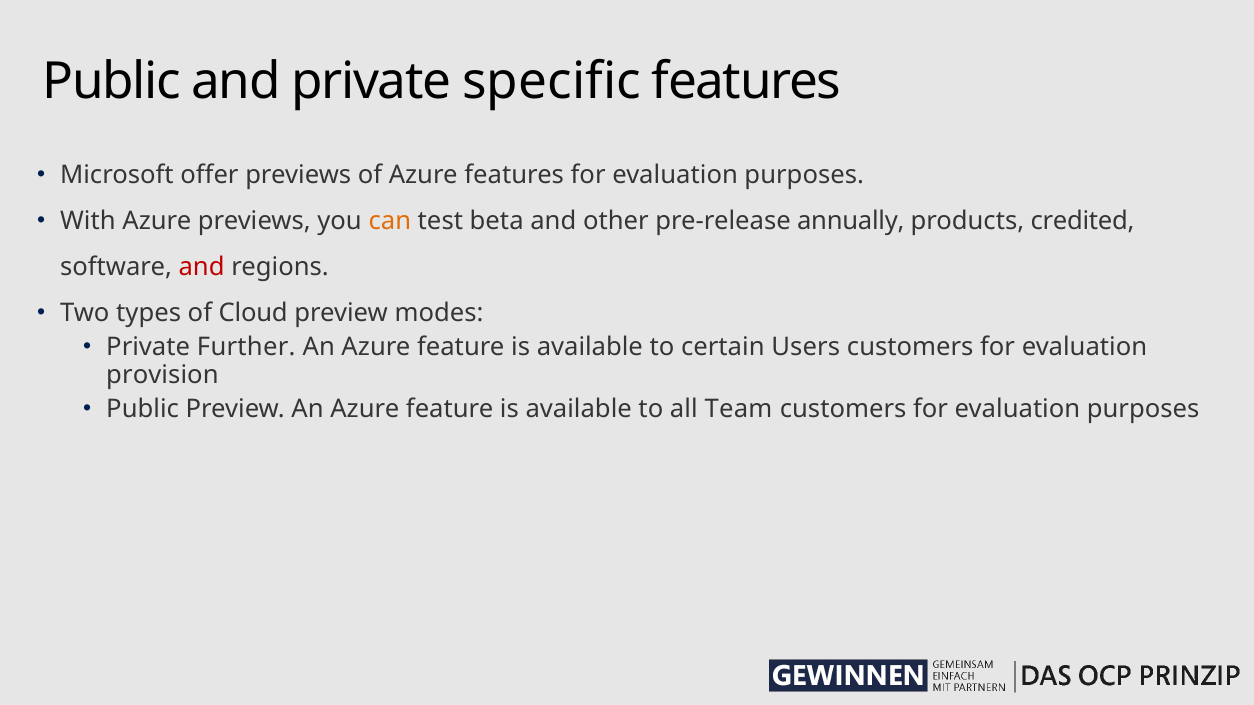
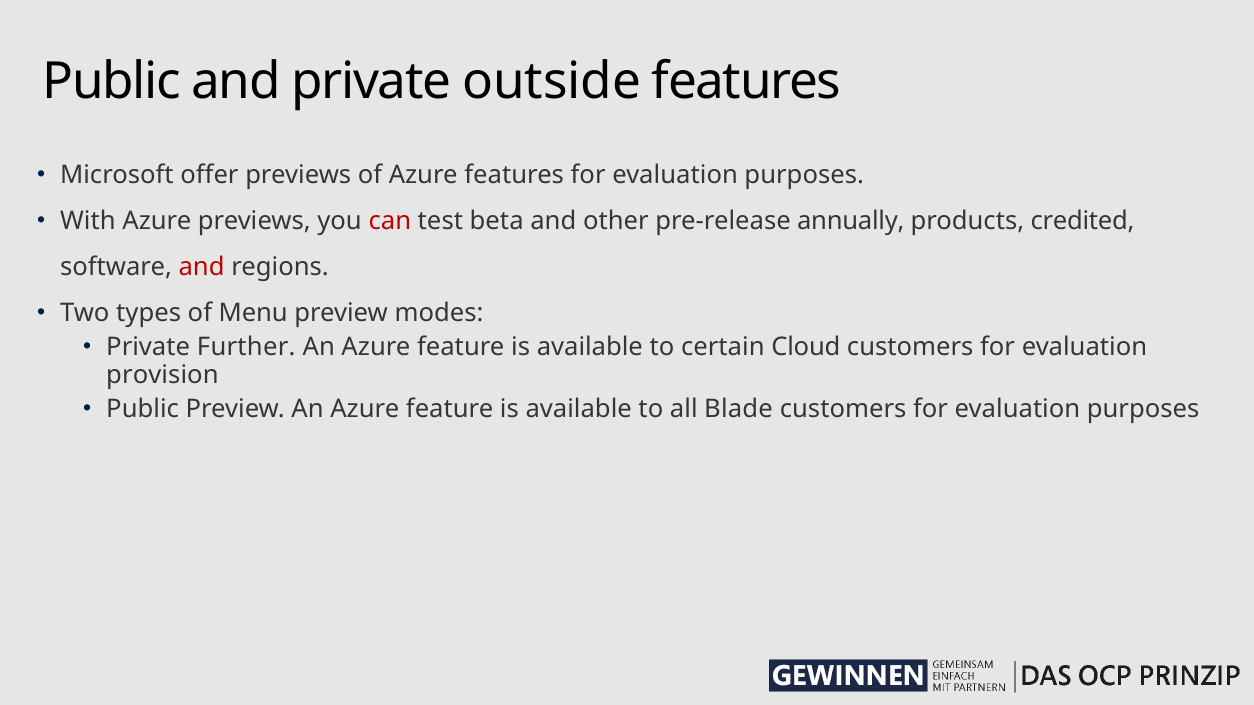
specific: specific -> outside
can colour: orange -> red
Cloud: Cloud -> Menu
Users: Users -> Cloud
Team: Team -> Blade
